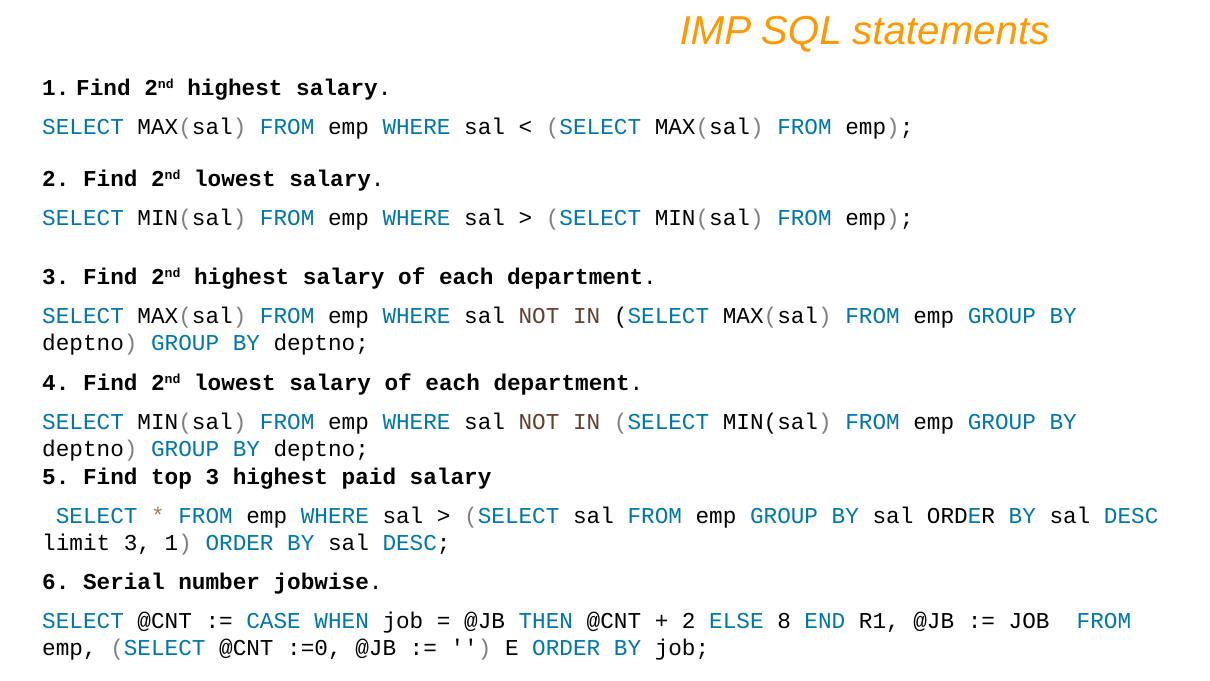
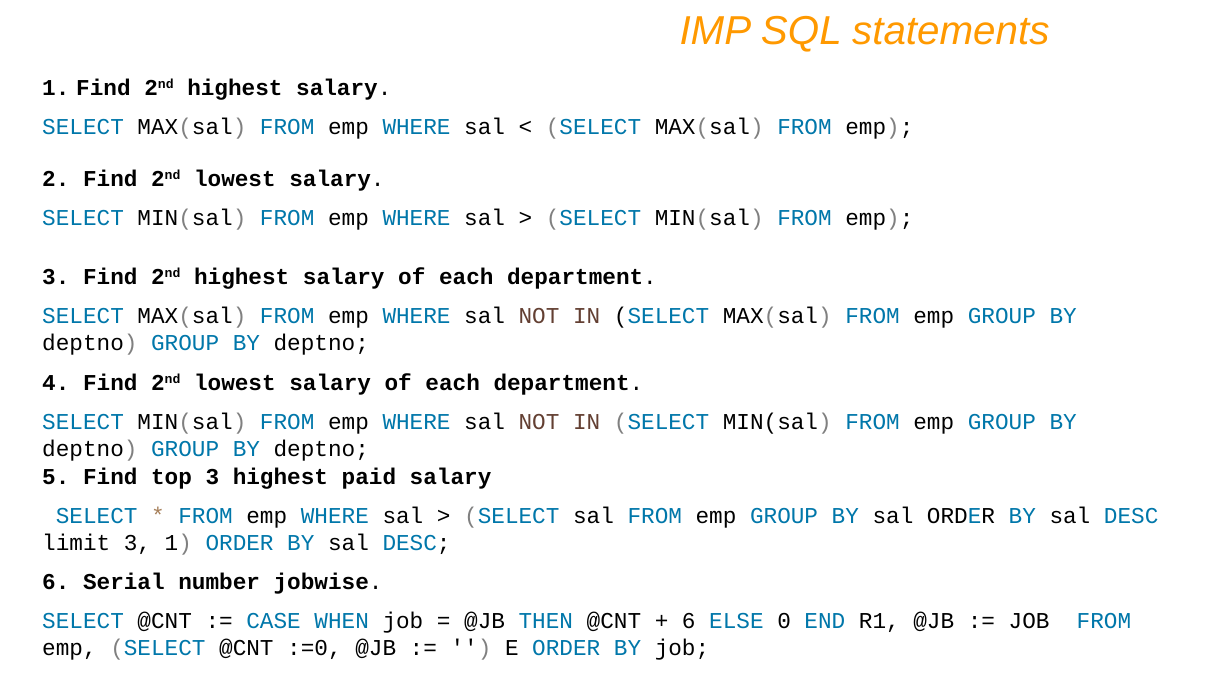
2 at (689, 621): 2 -> 6
8: 8 -> 0
